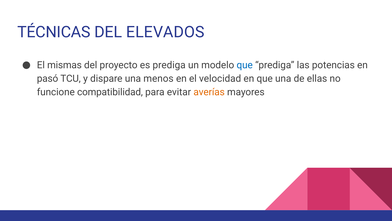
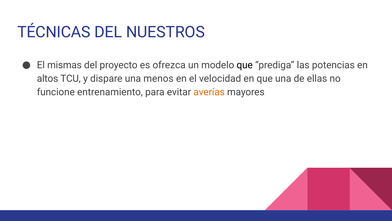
ELEVADOS: ELEVADOS -> NUESTROS
es prediga: prediga -> ofrezca
que at (245, 65) colour: blue -> black
pasó: pasó -> altos
compatibilidad: compatibilidad -> entrenamiento
